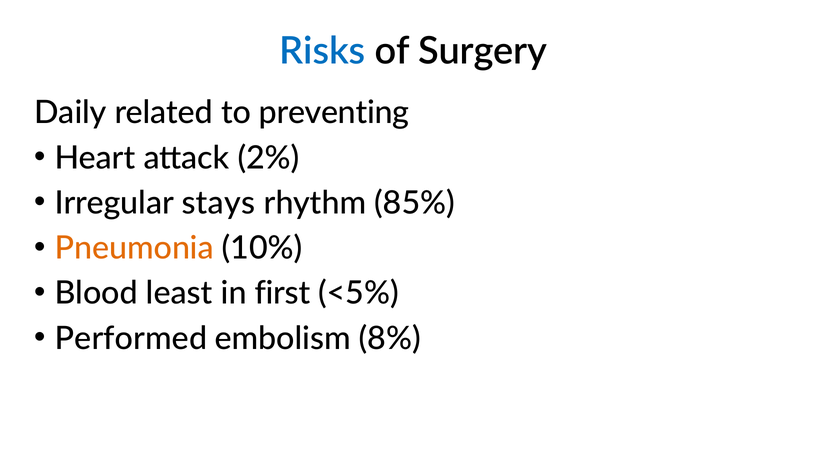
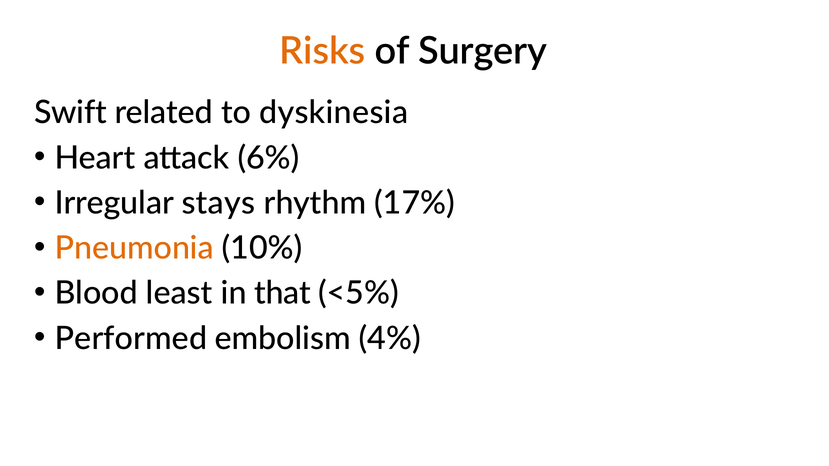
Risks colour: blue -> orange
Daily: Daily -> Swift
preventing: preventing -> dyskinesia
2%: 2% -> 6%
85%: 85% -> 17%
first: first -> that
8%: 8% -> 4%
